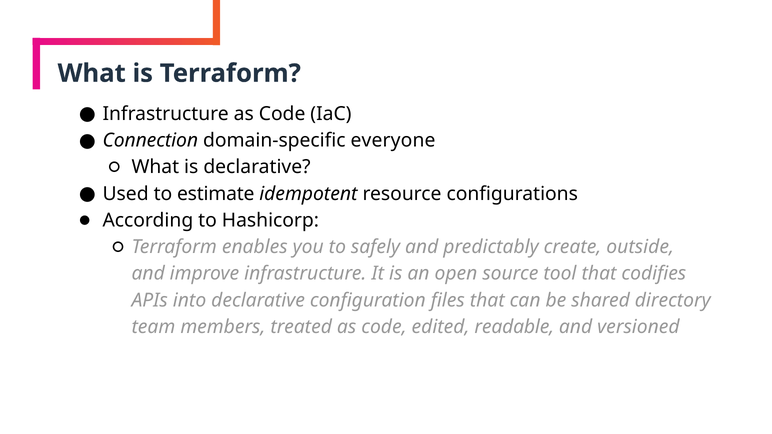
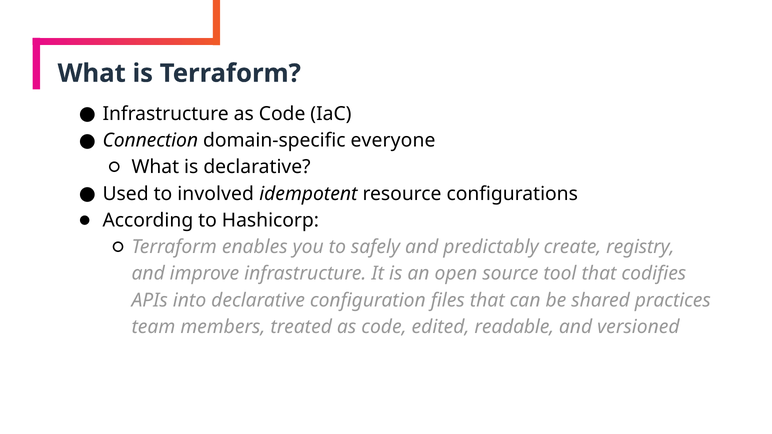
estimate: estimate -> involved
outside: outside -> registry
directory: directory -> practices
